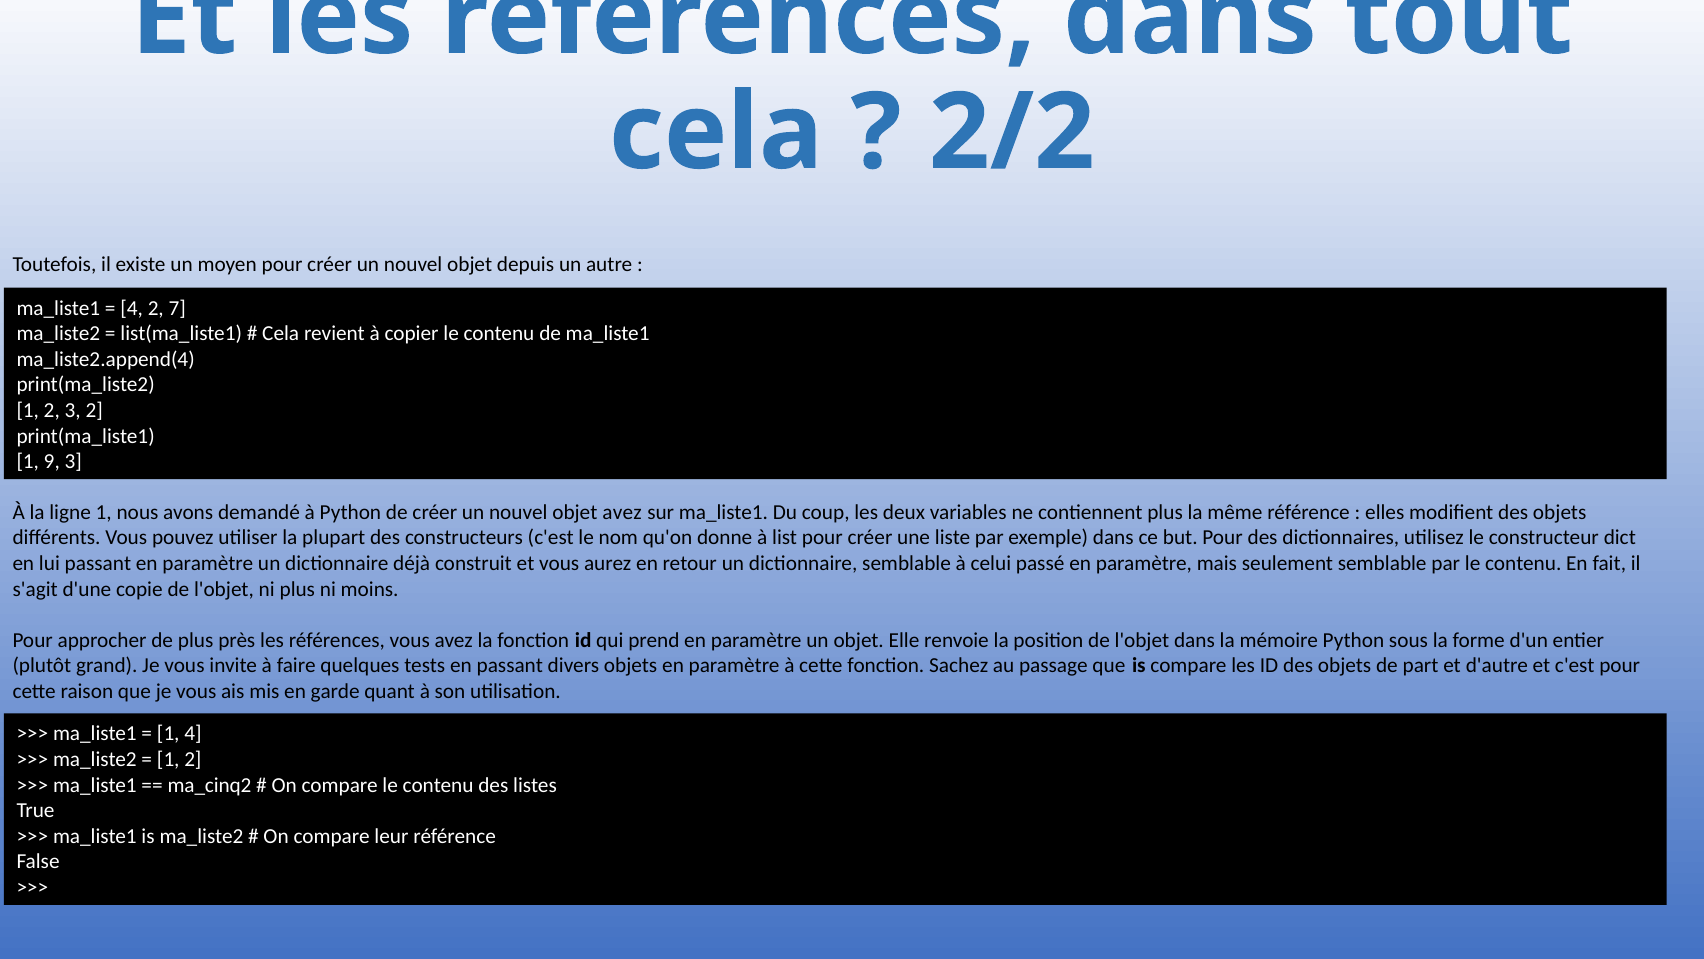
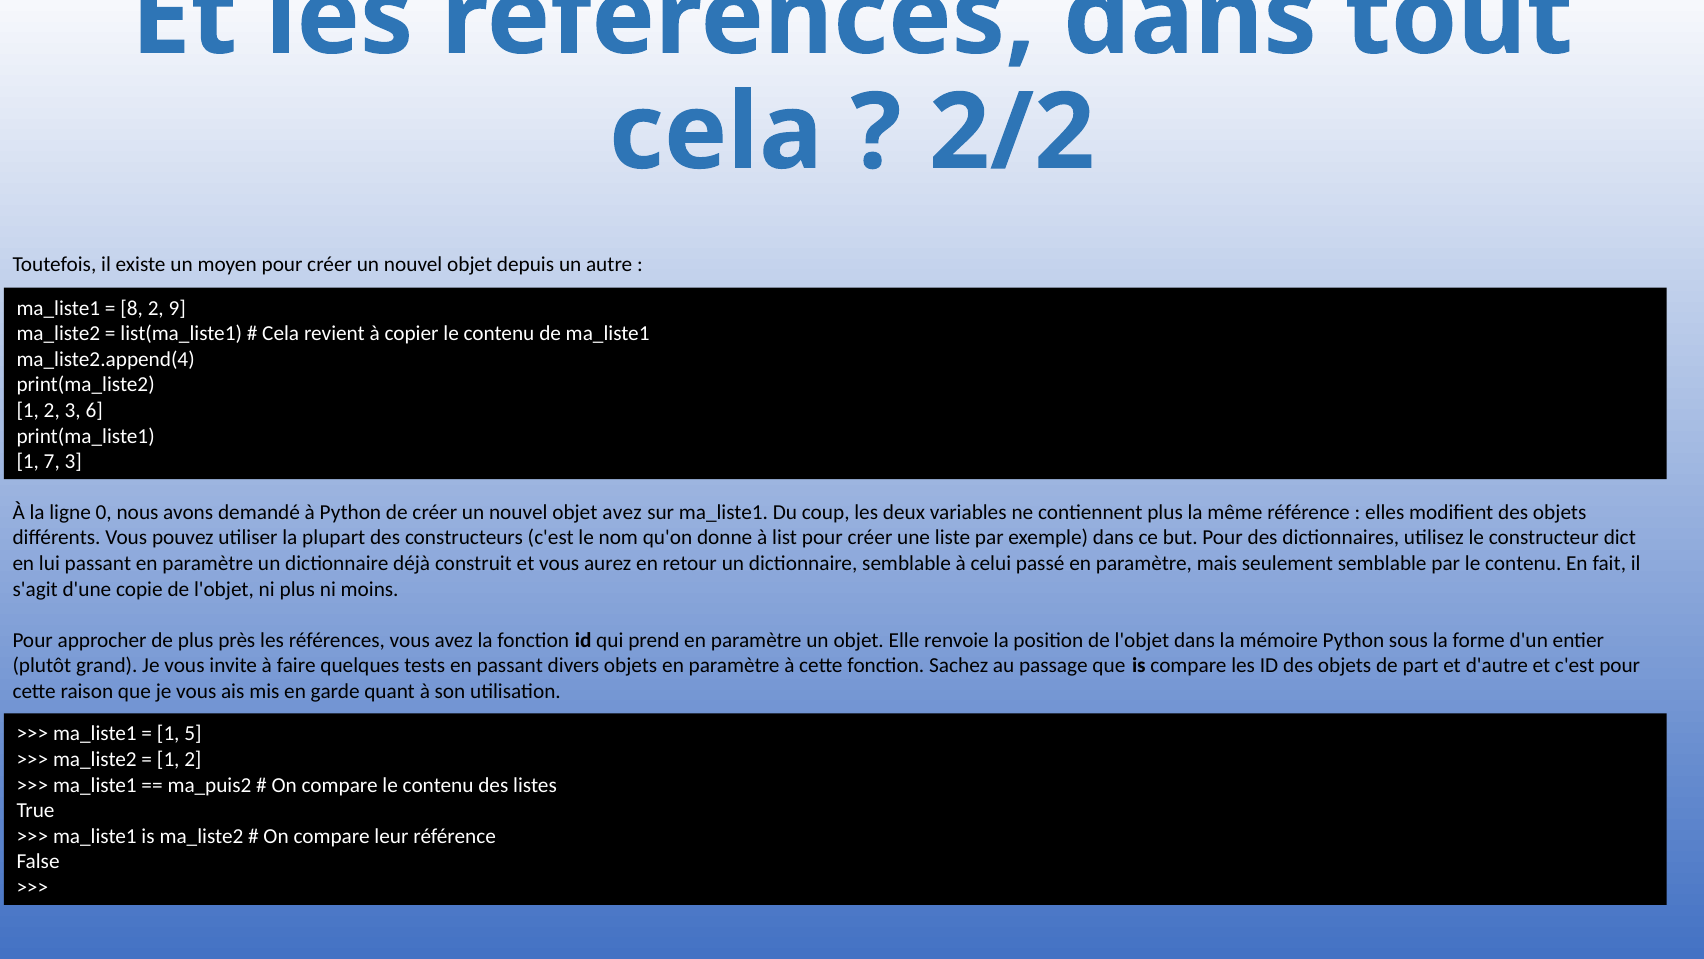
4 at (132, 308): 4 -> 8
7: 7 -> 9
3 2: 2 -> 6
9: 9 -> 7
ligne 1: 1 -> 0
1 4: 4 -> 5
ma_cinq2: ma_cinq2 -> ma_puis2
